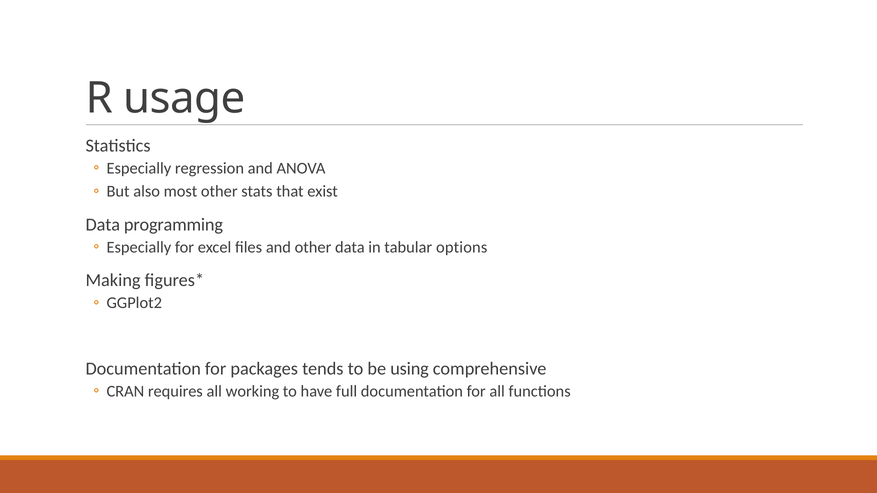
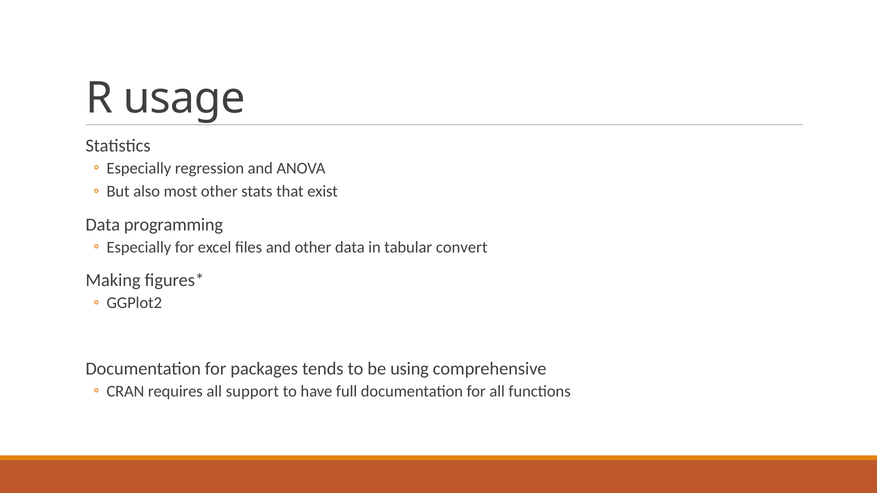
options: options -> convert
working: working -> support
